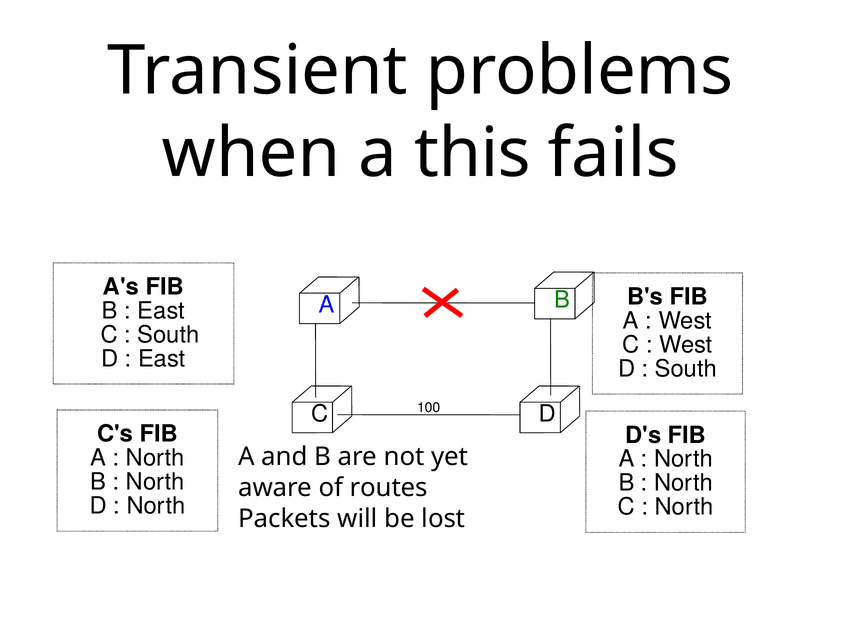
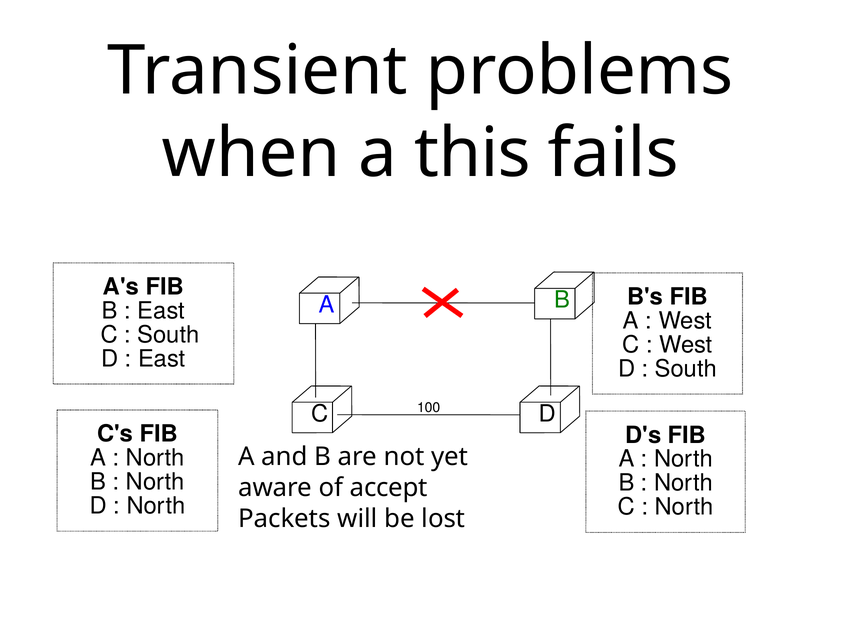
routes: routes -> accept
